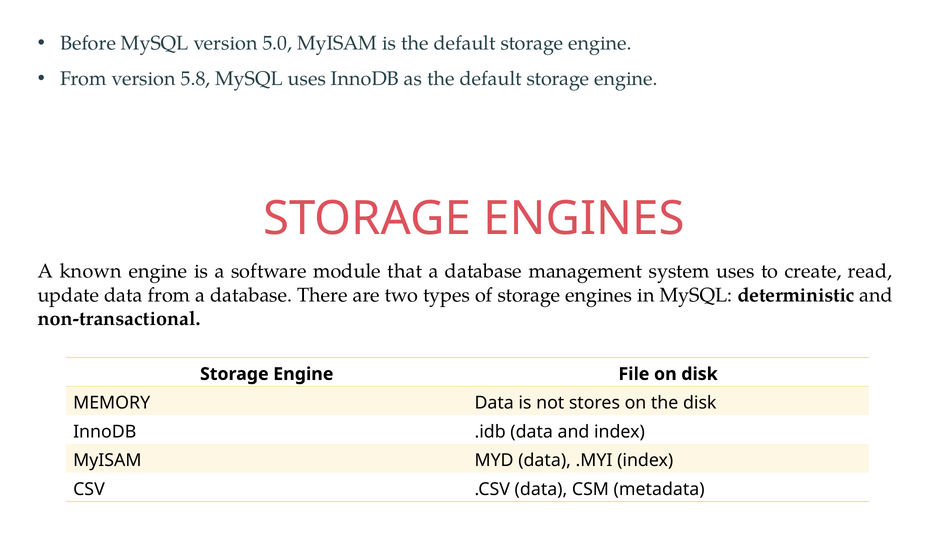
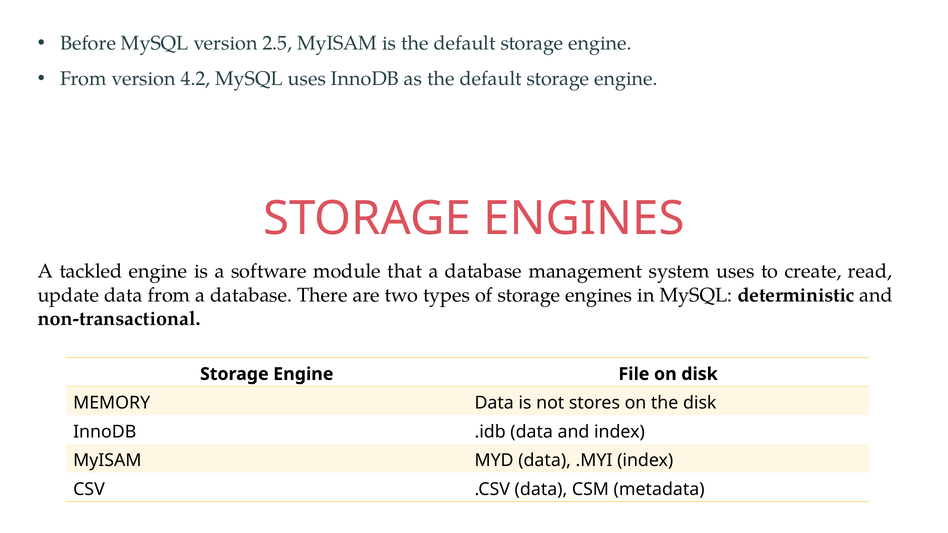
5.0: 5.0 -> 2.5
5.8: 5.8 -> 4.2
known: known -> tackled
